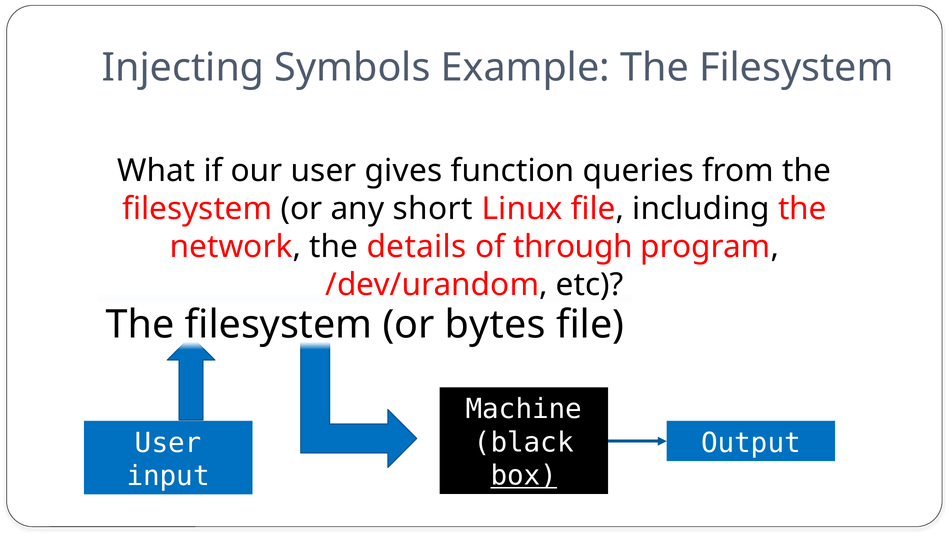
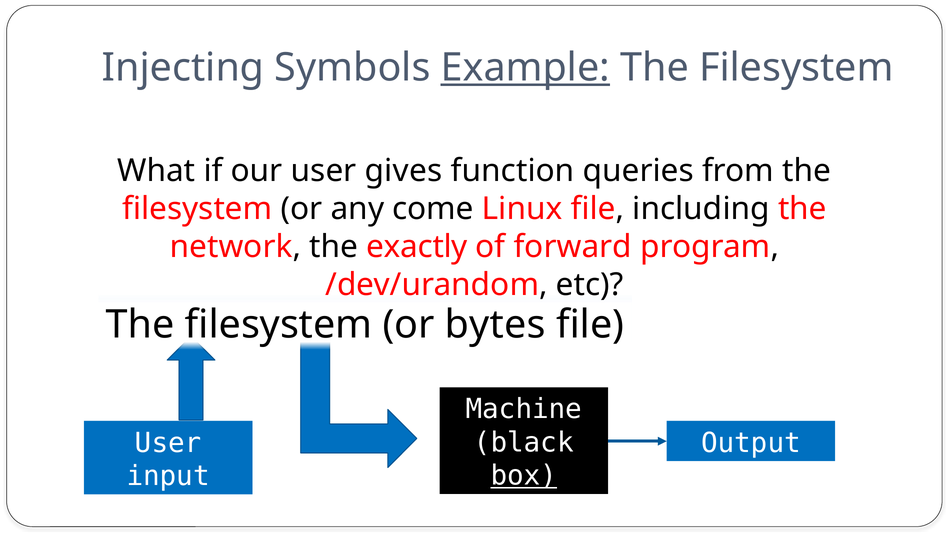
Example underline: none -> present
short: short -> come
details: details -> exactly
through: through -> forward
